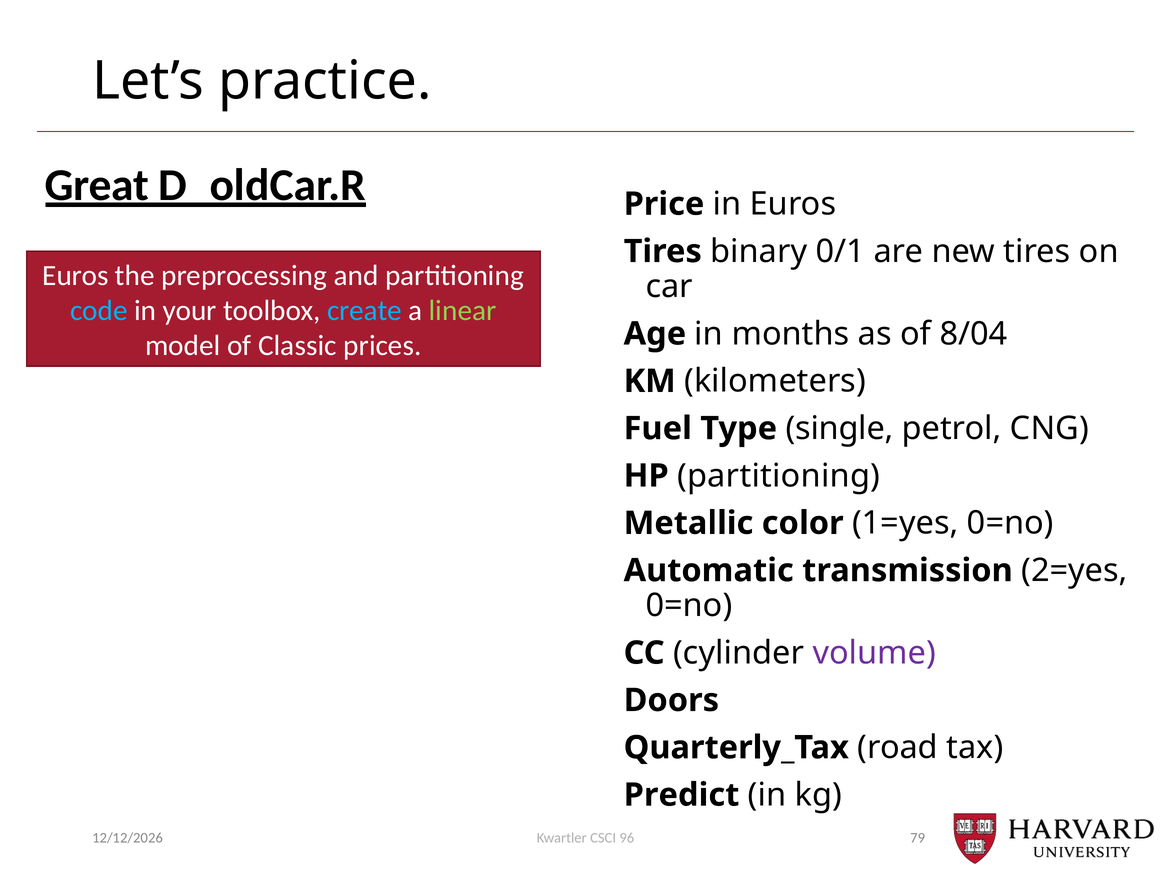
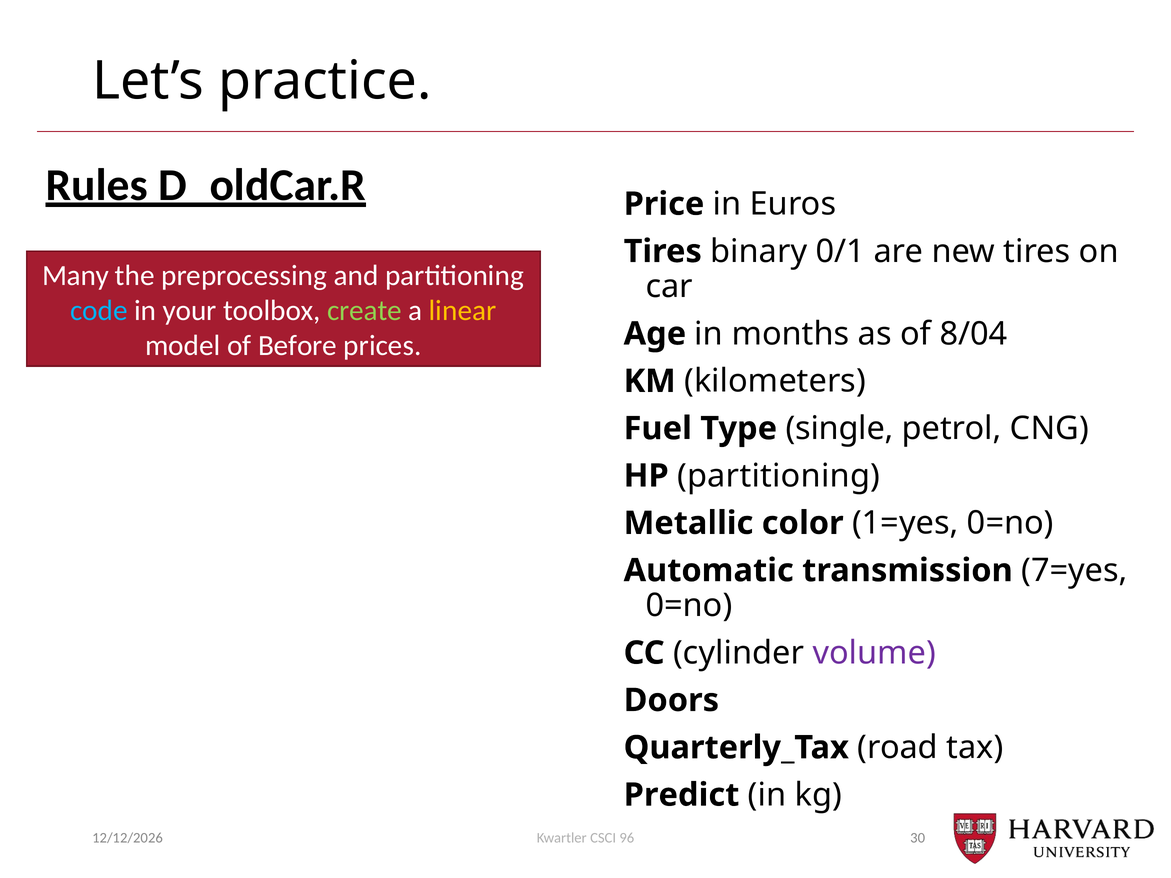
Great: Great -> Rules
Euros at (75, 276): Euros -> Many
create colour: light blue -> light green
linear colour: light green -> yellow
Classic: Classic -> Before
2=yes: 2=yes -> 7=yes
79: 79 -> 30
